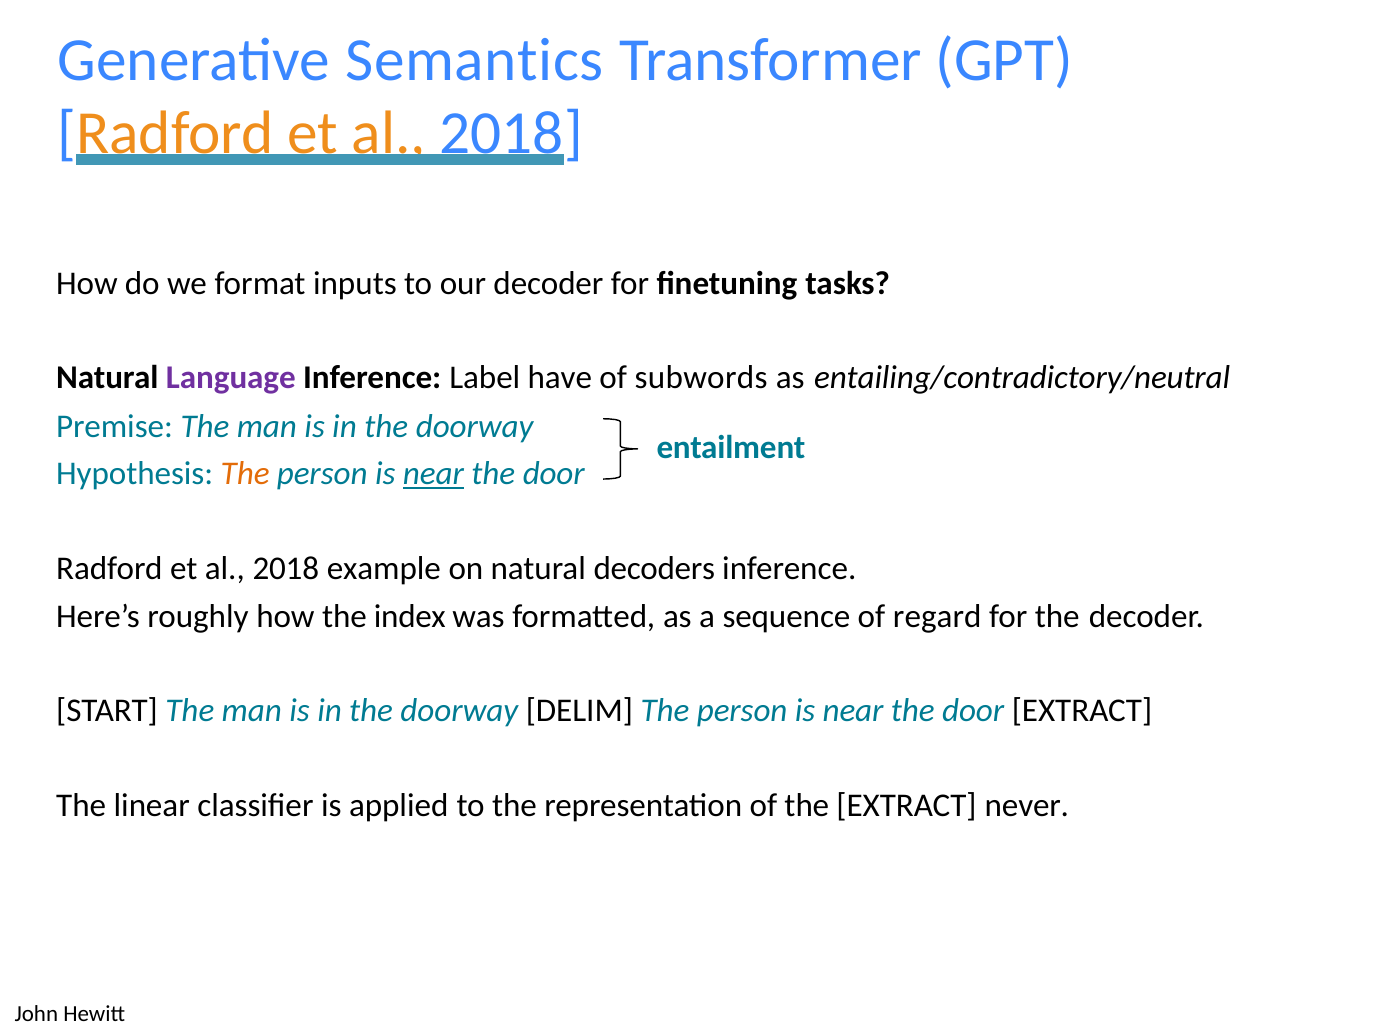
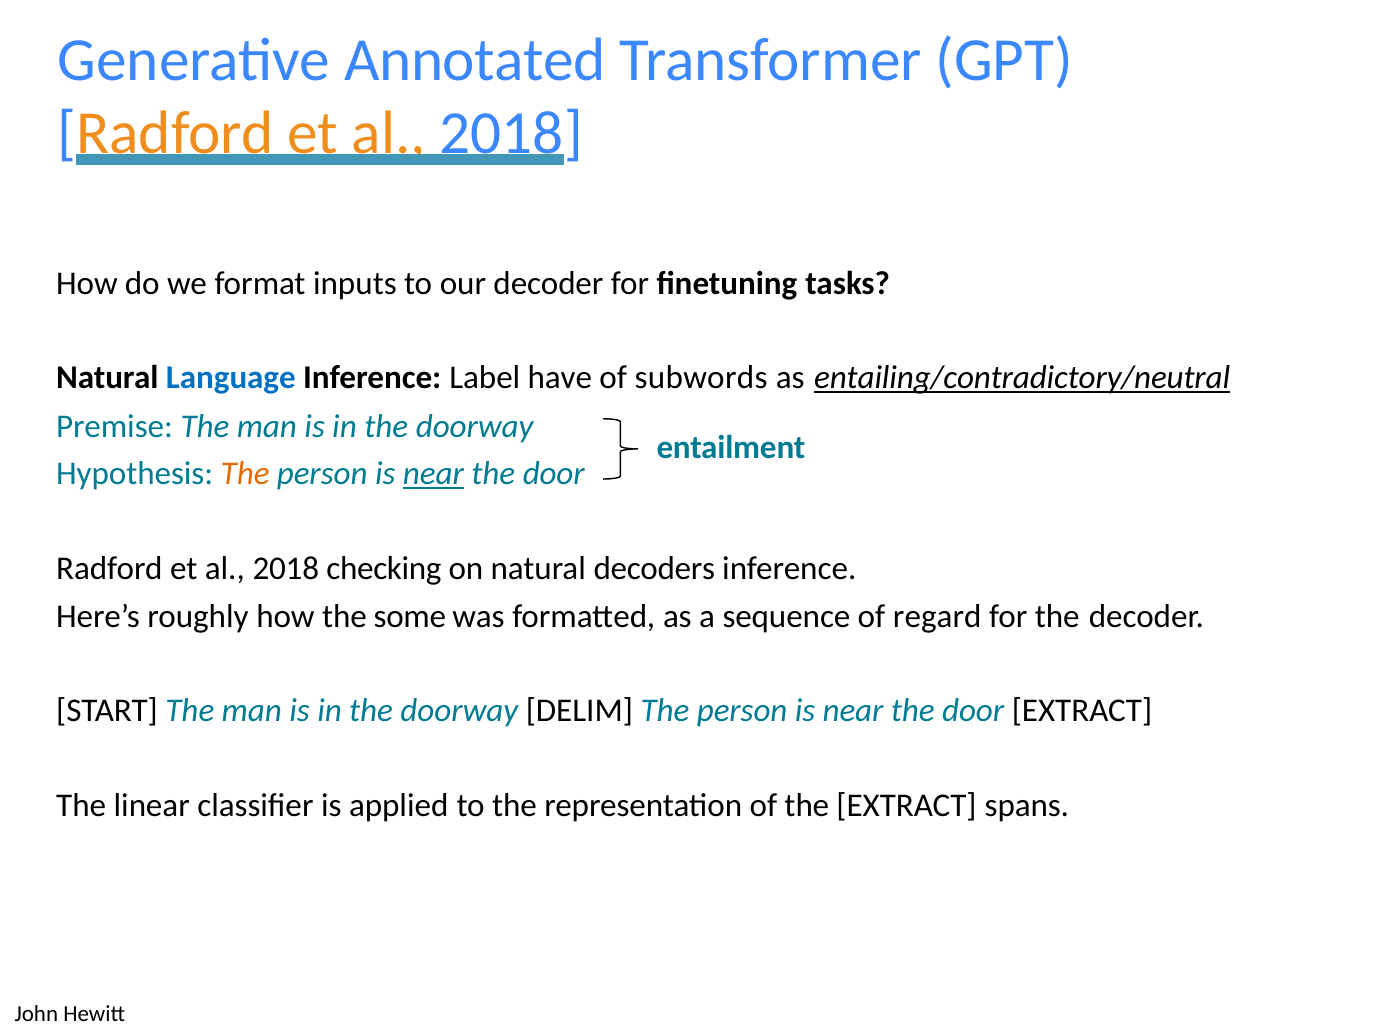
Semantics: Semantics -> Annotated
Language colour: purple -> blue
entailing/contradictory/neutral underline: none -> present
example: example -> checking
index: index -> some
never: never -> spans
